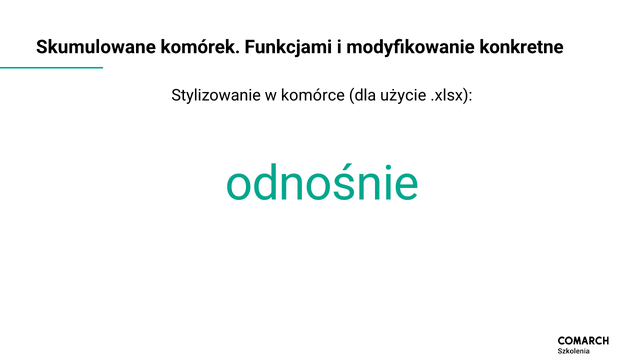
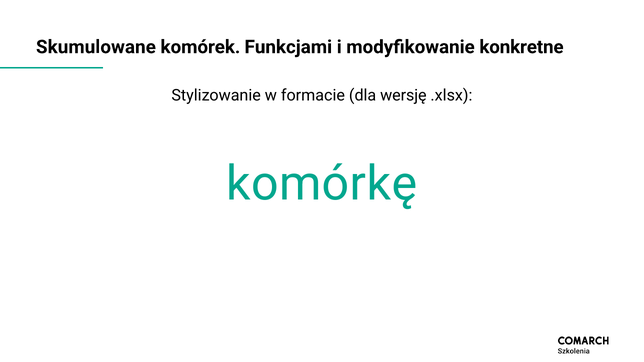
komórce: komórce -> formacie
użycie: użycie -> wersję
odnośnie: odnośnie -> komórkę
